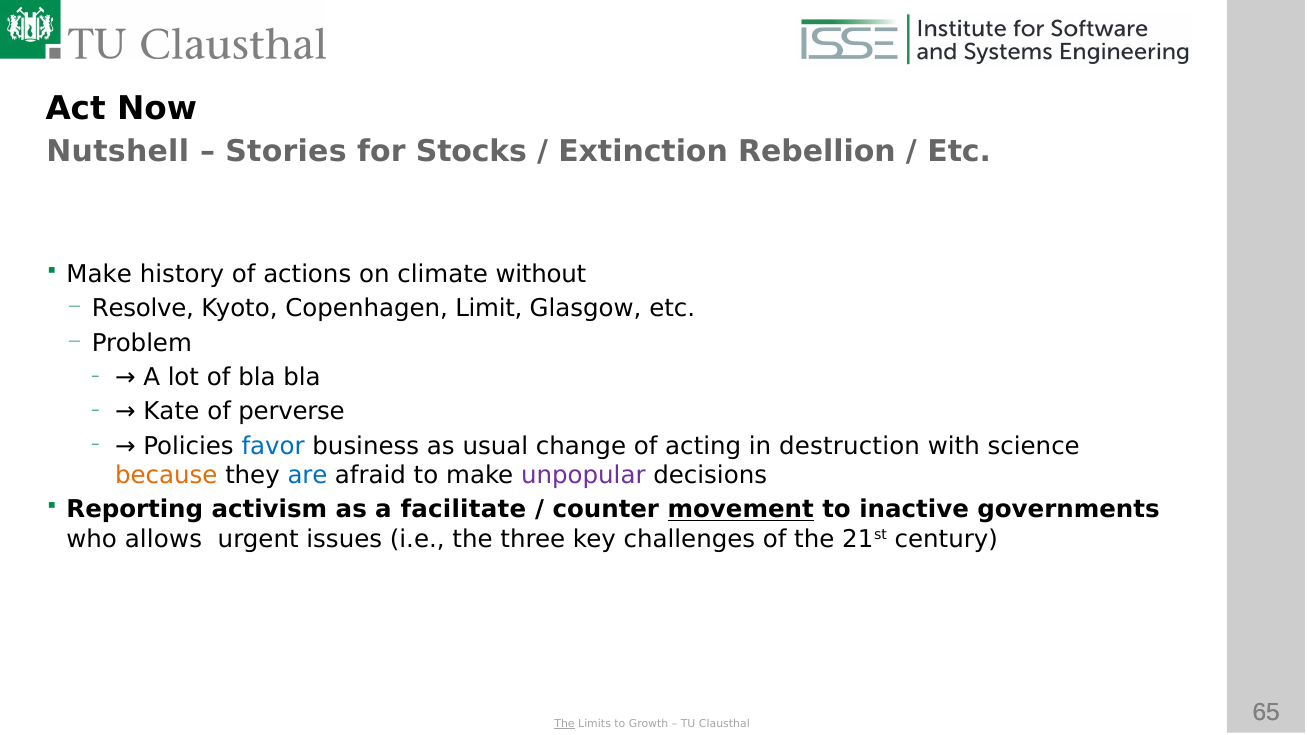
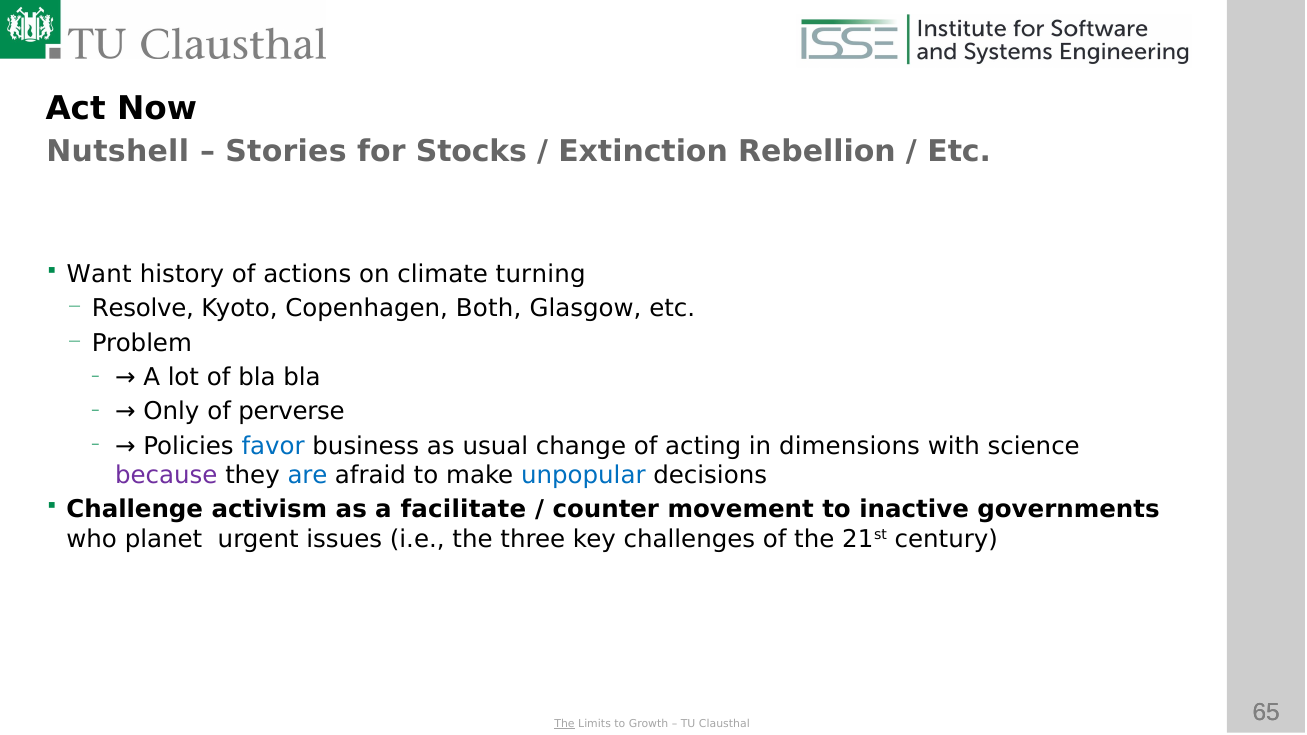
Make at (99, 275): Make -> Want
without: without -> turning
Limit: Limit -> Both
Kate: Kate -> Only
destruction: destruction -> dimensions
because colour: orange -> purple
unpopular colour: purple -> blue
Reporting: Reporting -> Challenge
movement underline: present -> none
allows: allows -> planet
